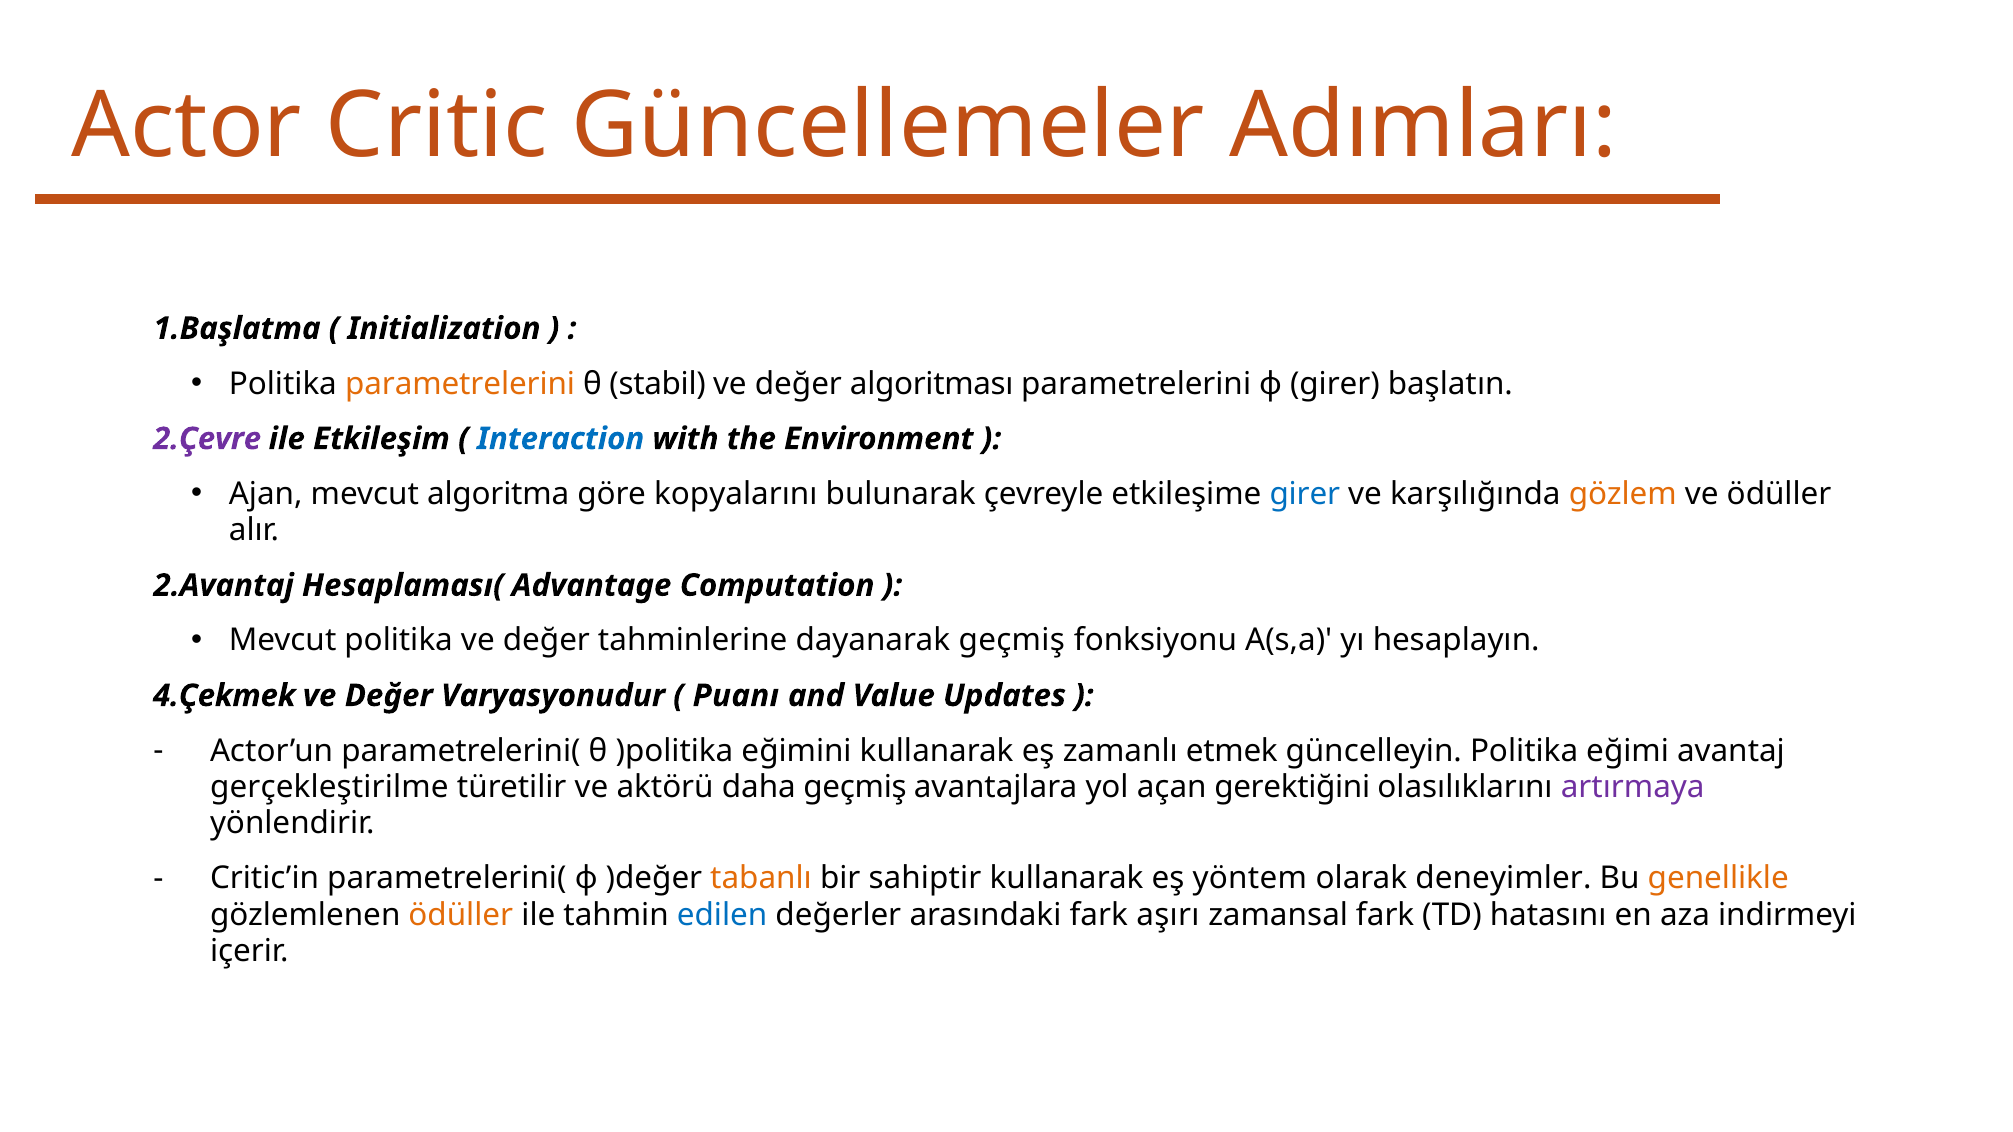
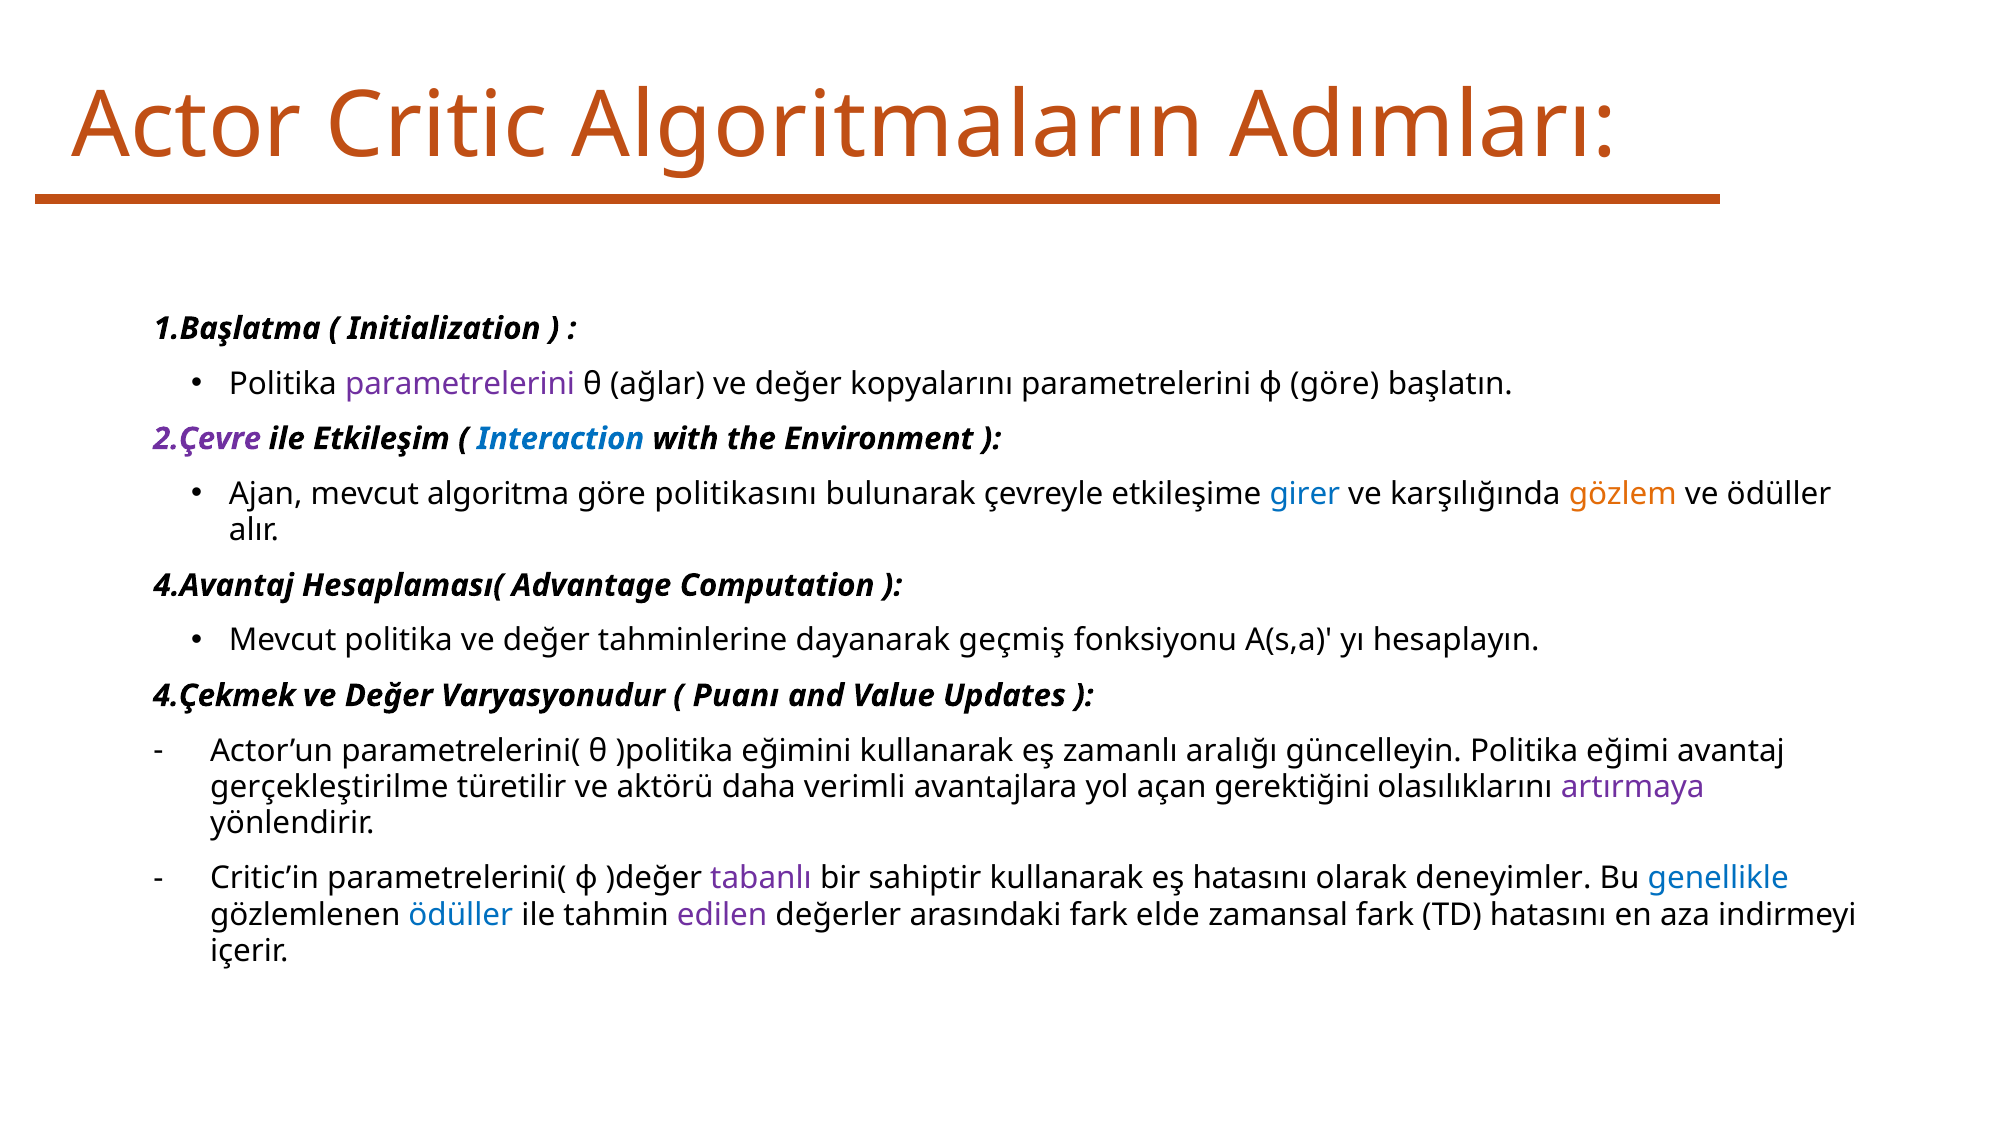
Güncellemeler: Güncellemeler -> Algoritmaların
parametrelerini at (460, 384) colour: orange -> purple
stabil: stabil -> ağlar
algoritması: algoritması -> kopyalarını
ϕ girer: girer -> göre
kopyalarını: kopyalarını -> politikasını
2.Avantaj: 2.Avantaj -> 4.Avantaj
etmek: etmek -> aralığı
daha geçmiş: geçmiş -> verimli
tabanlı colour: orange -> purple
eş yöntem: yöntem -> hatasını
genellikle colour: orange -> blue
ödüller at (461, 915) colour: orange -> blue
edilen colour: blue -> purple
aşırı: aşırı -> elde
